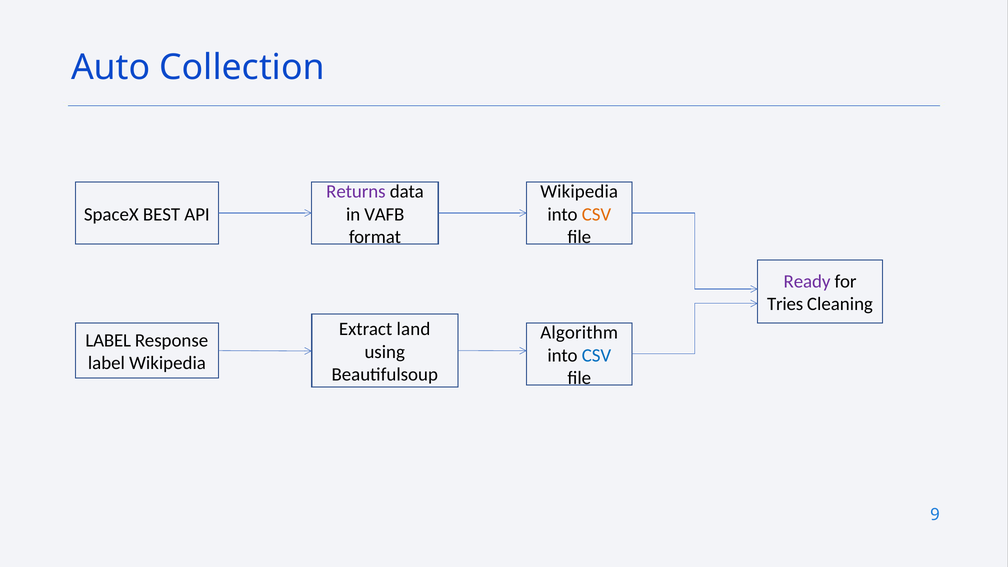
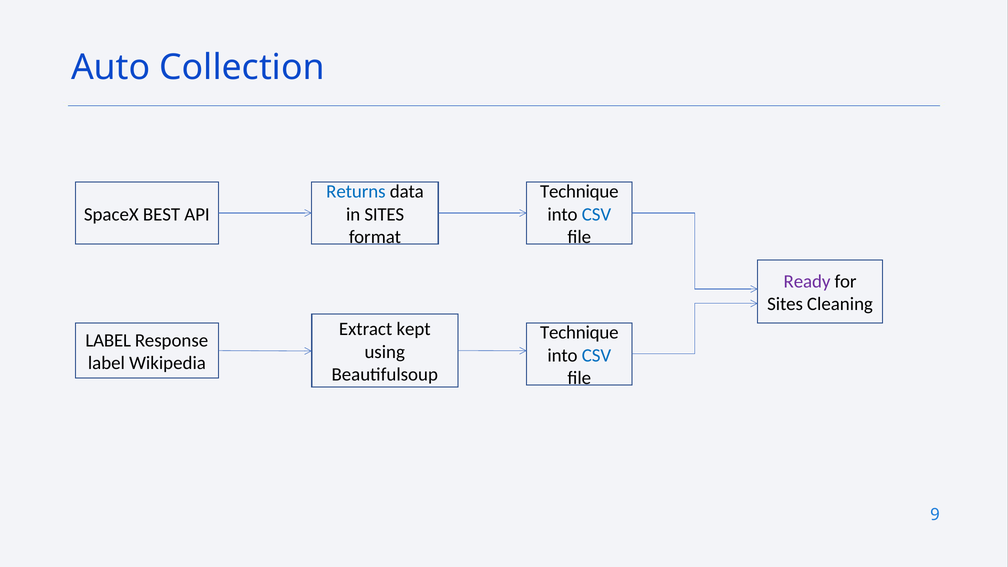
Returns colour: purple -> blue
Wikipedia at (579, 192): Wikipedia -> Technique
in VAFB: VAFB -> SITES
CSV at (596, 214) colour: orange -> blue
Tries at (785, 304): Tries -> Sites
land: land -> kept
Algorithm at (579, 333): Algorithm -> Technique
